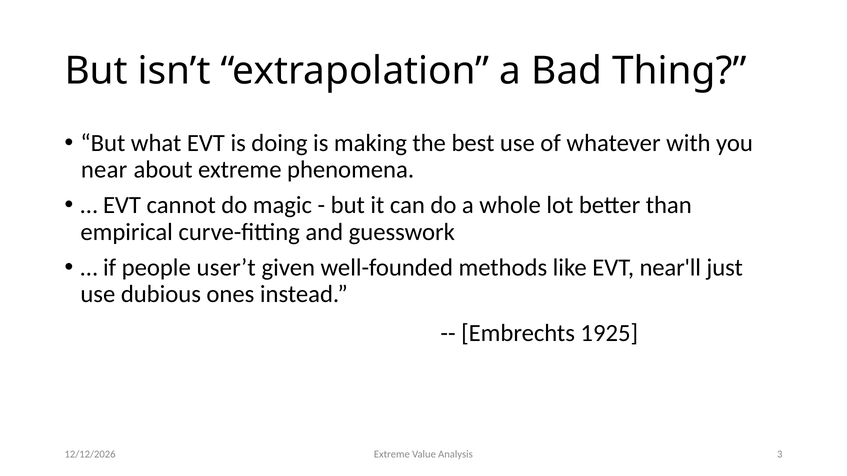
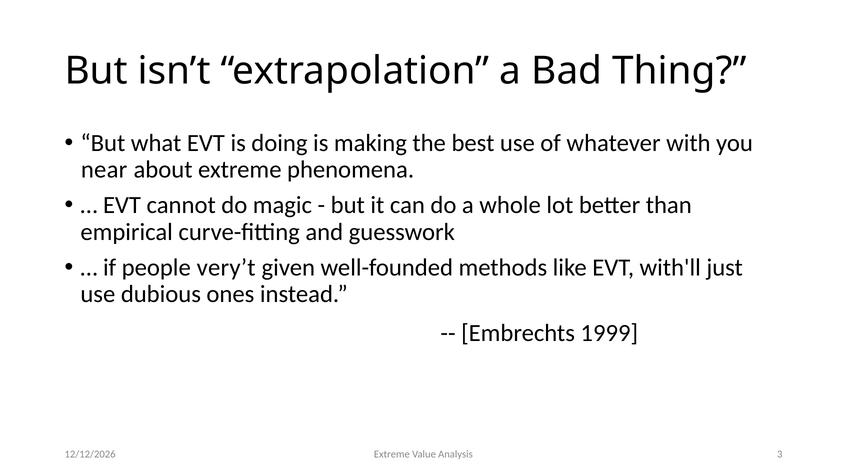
user’t: user’t -> very’t
near'll: near'll -> with'll
1925: 1925 -> 1999
